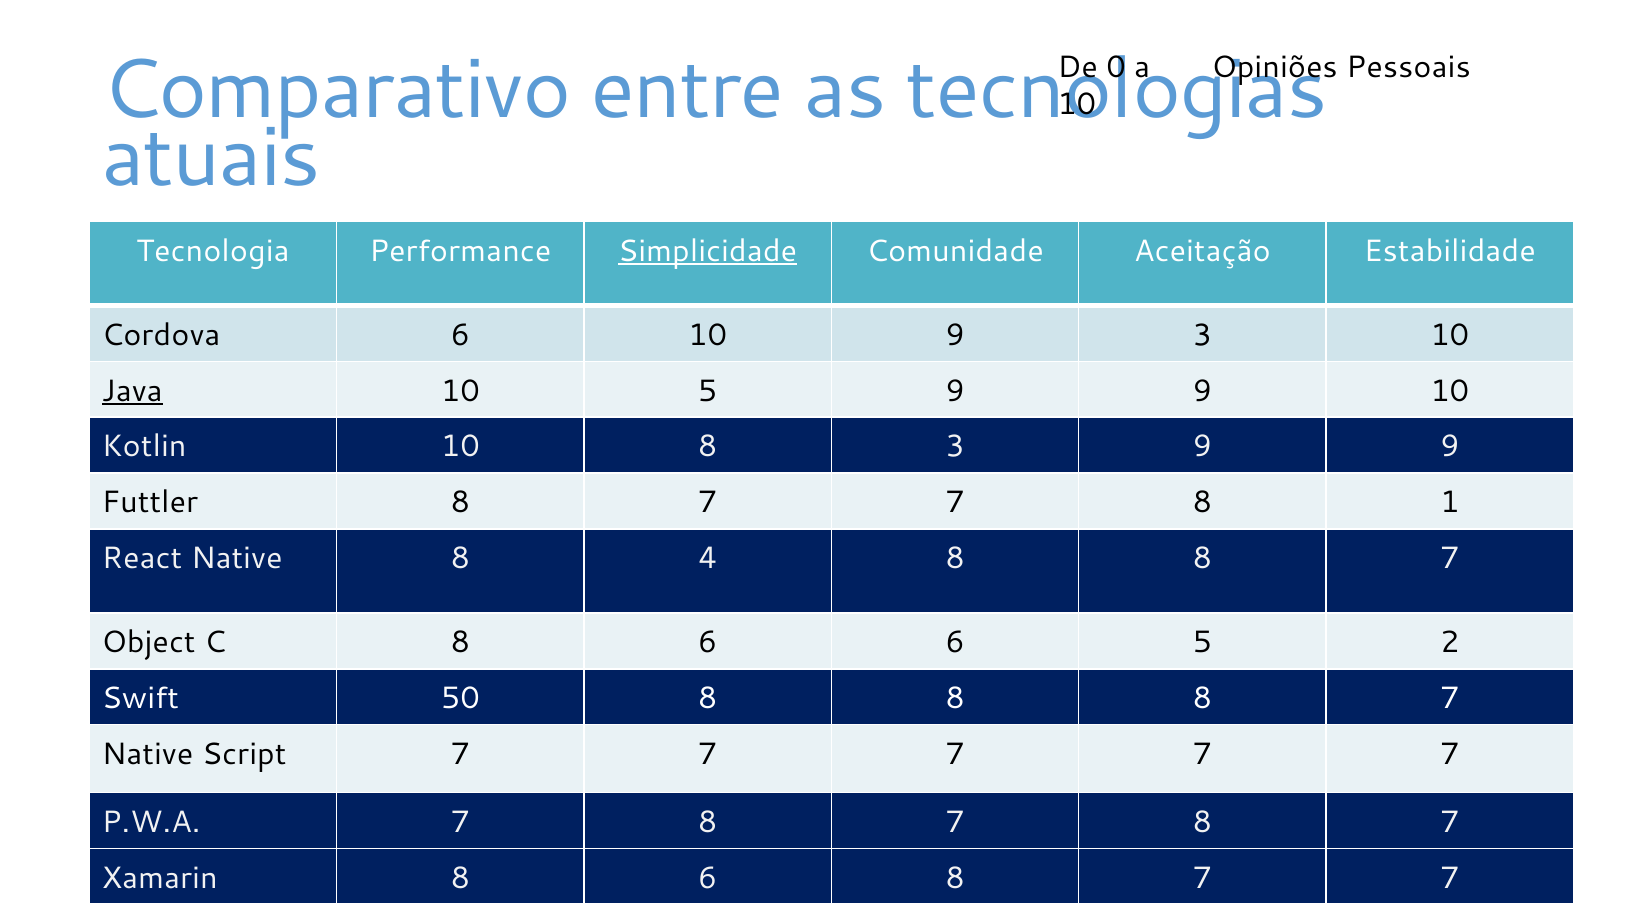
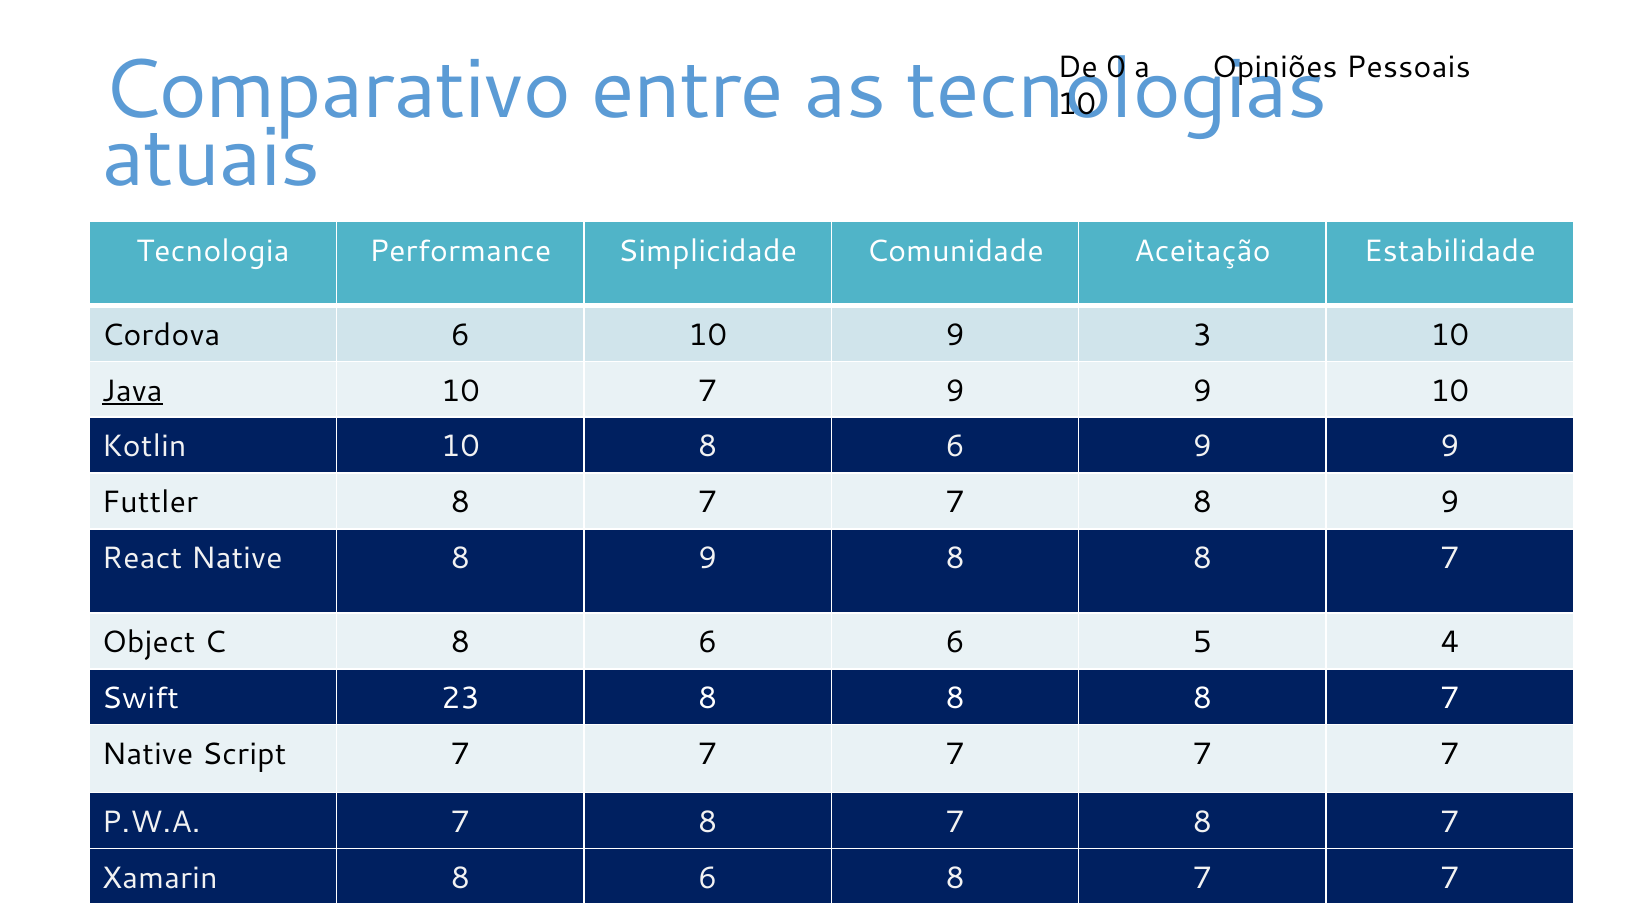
Simplicidade underline: present -> none
10 5: 5 -> 7
10 8 3: 3 -> 6
7 8 1: 1 -> 9
Native 8 4: 4 -> 9
2: 2 -> 4
50: 50 -> 23
